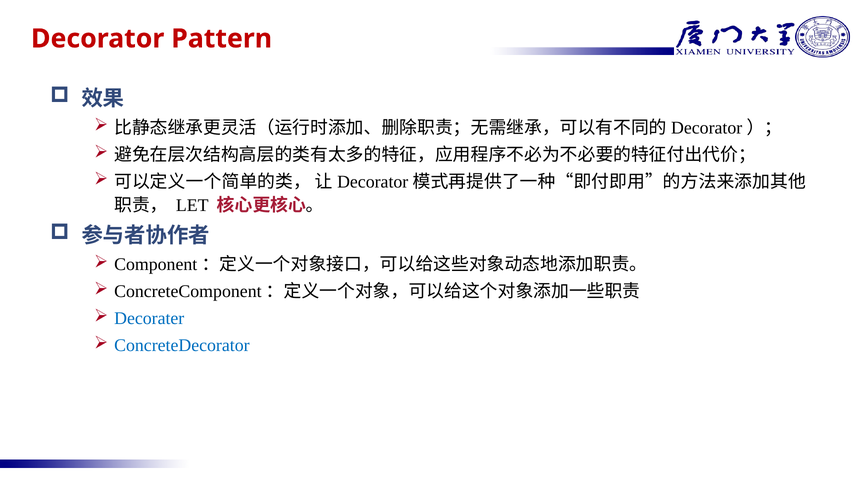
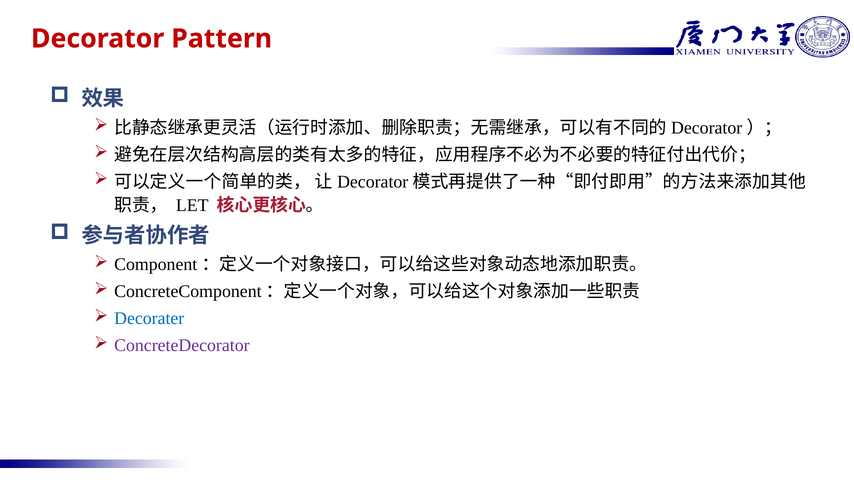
ConcreteDecorator colour: blue -> purple
